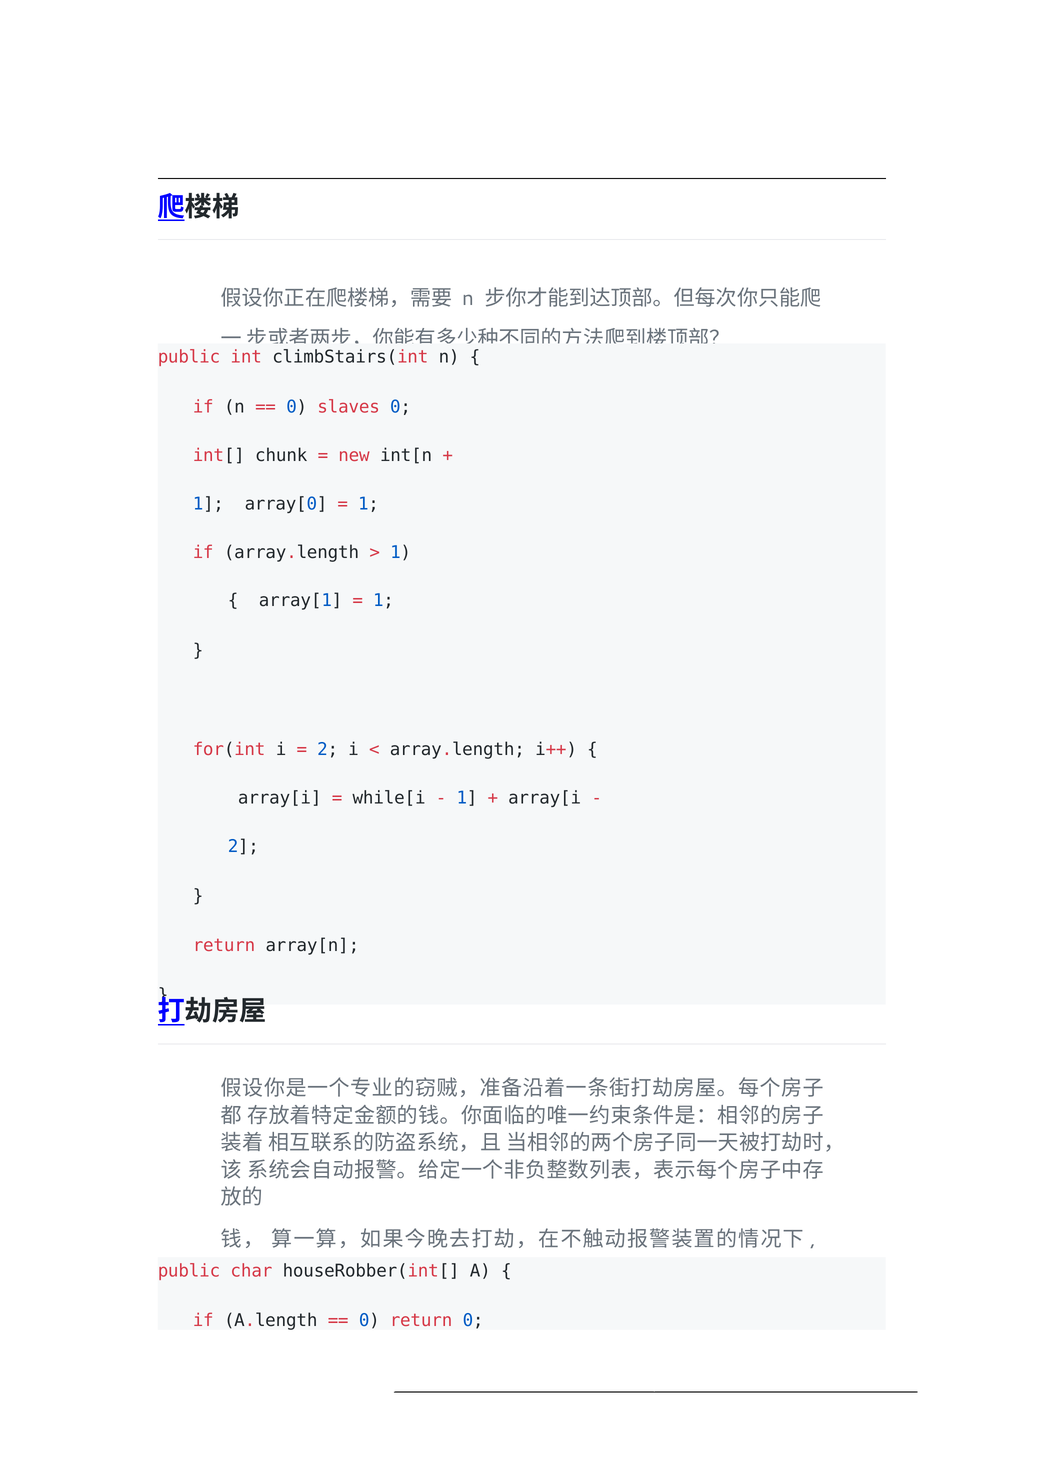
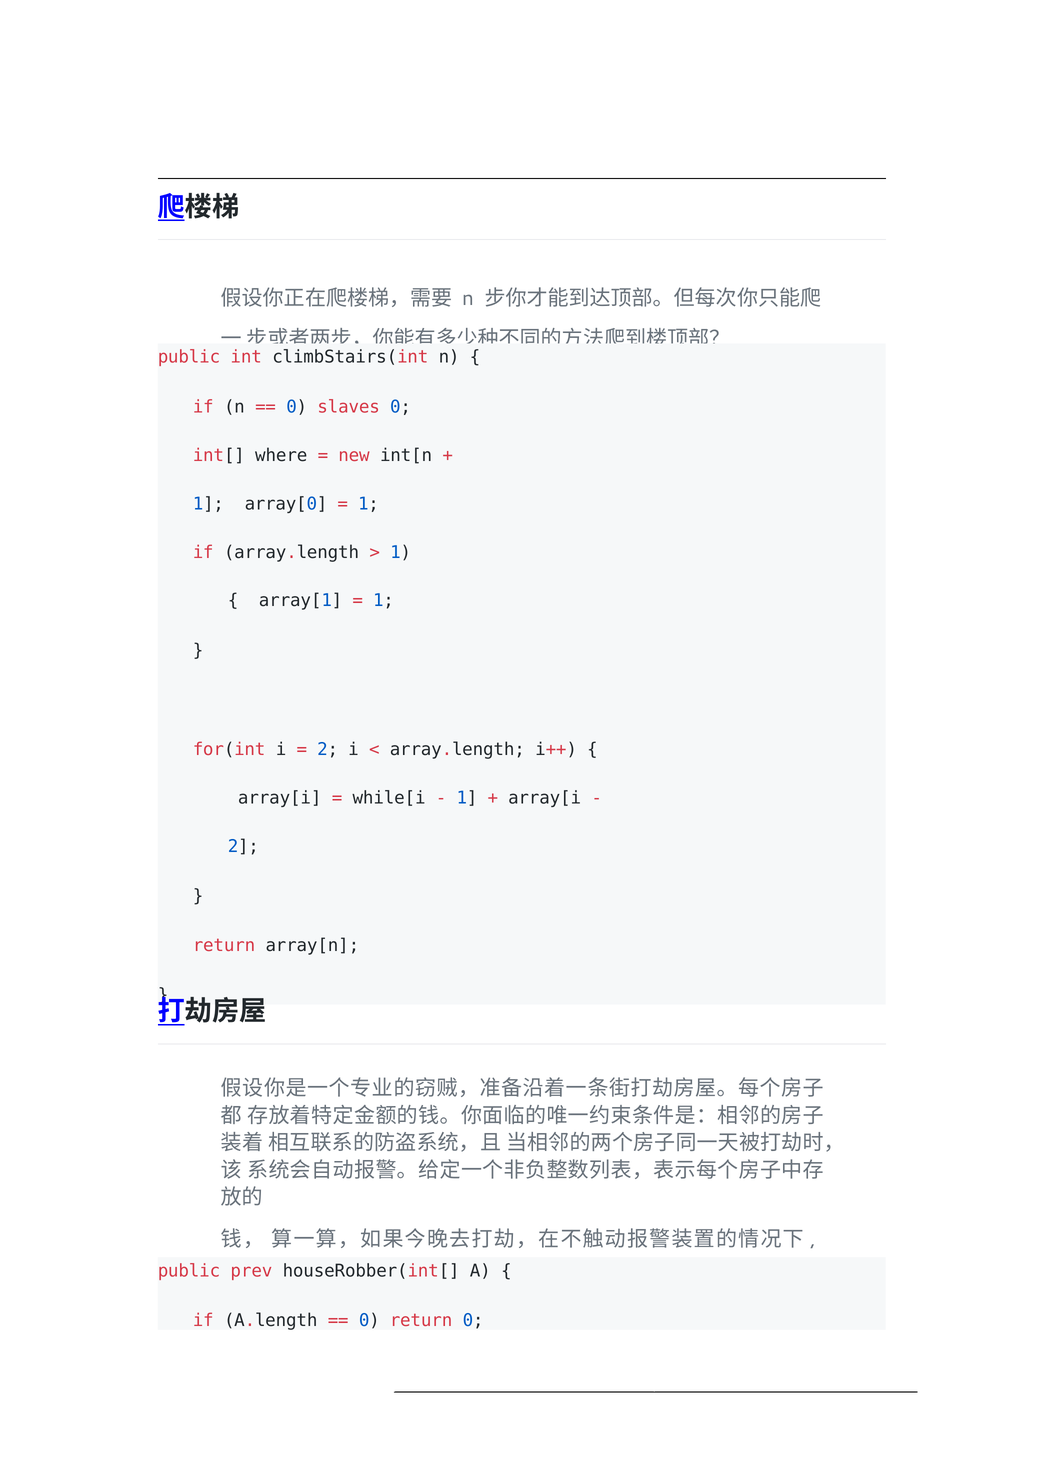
chunk: chunk -> where
char: char -> prev
